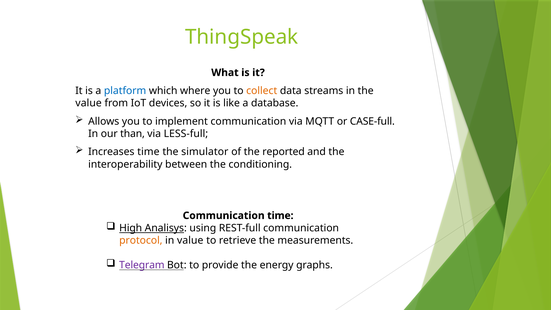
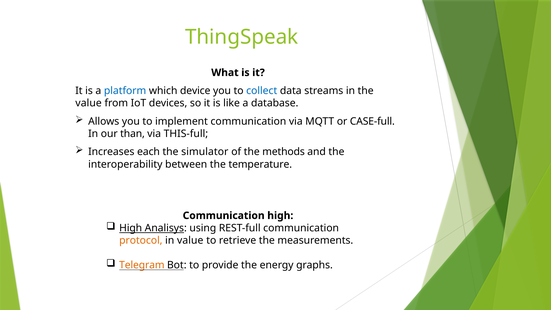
where: where -> device
collect colour: orange -> blue
LESS-full: LESS-full -> THIS-full
Increases time: time -> each
reported: reported -> methods
conditioning: conditioning -> temperature
Communication time: time -> high
Telegram colour: purple -> orange
